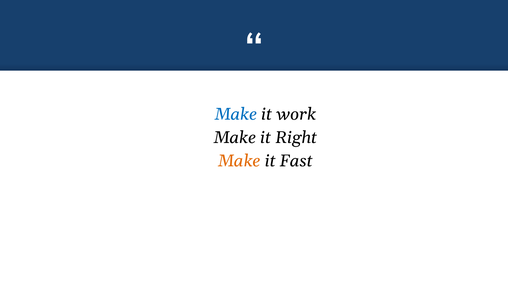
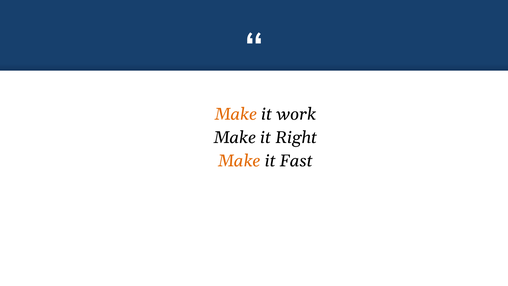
Make at (236, 114) colour: blue -> orange
